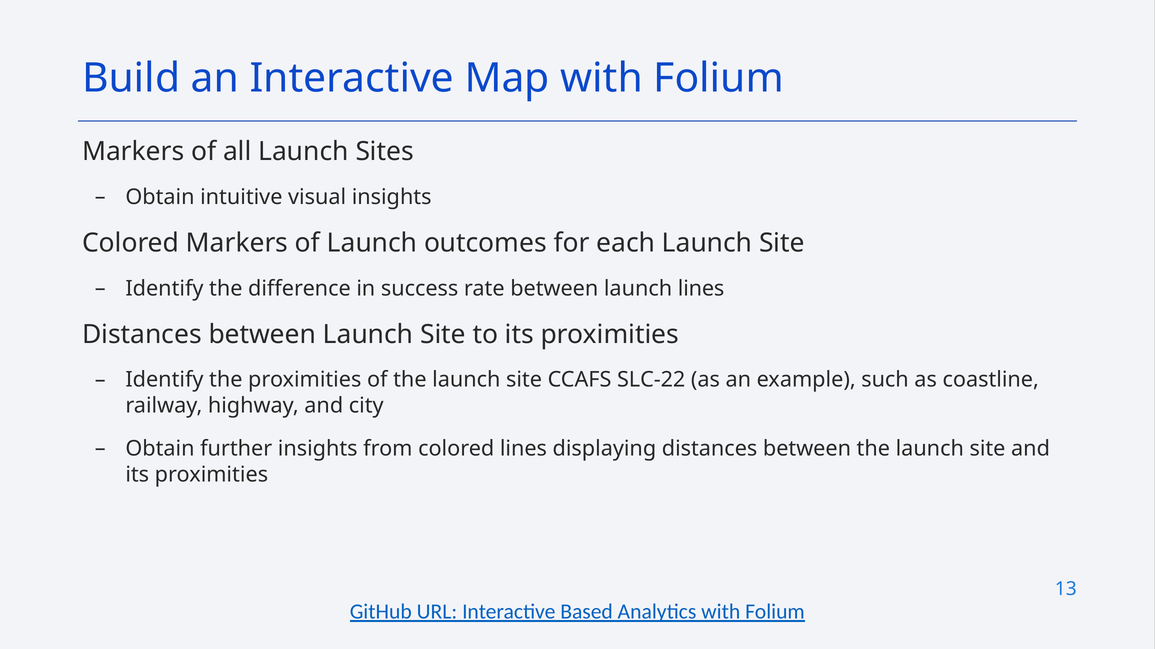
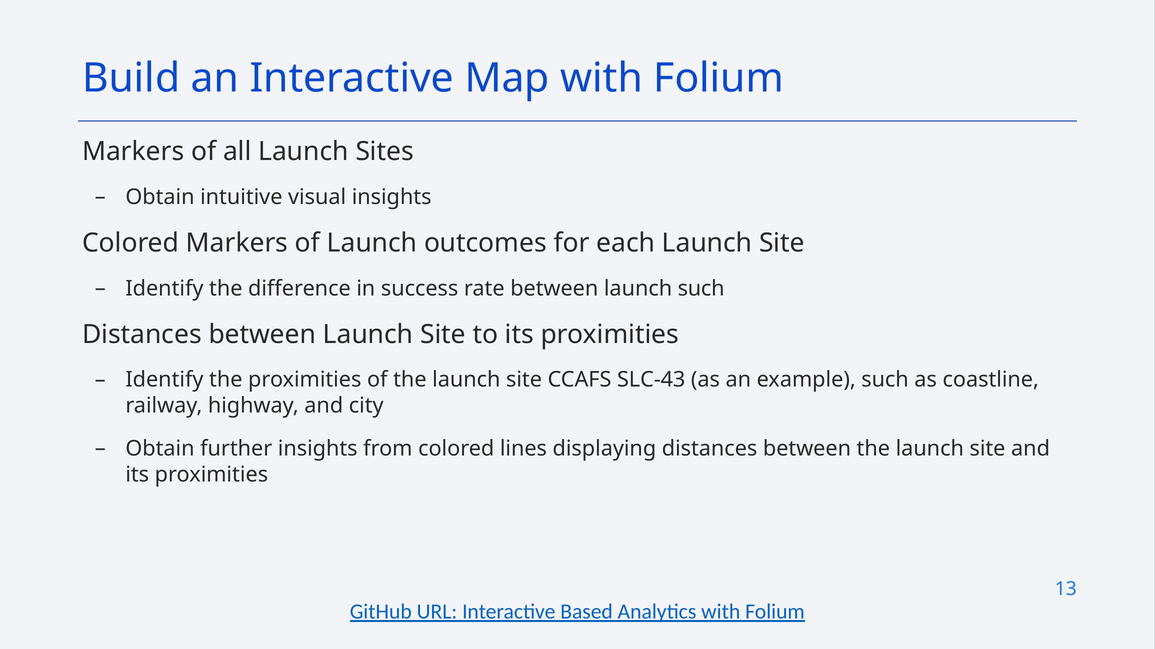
launch lines: lines -> such
SLC-22: SLC-22 -> SLC-43
